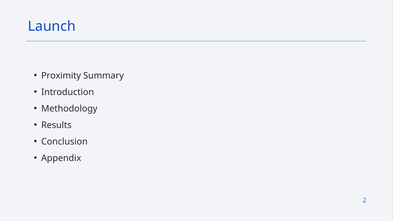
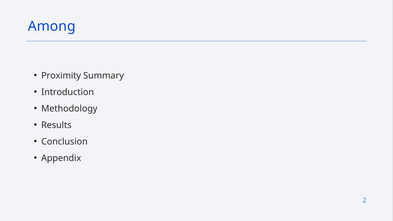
Launch: Launch -> Among
